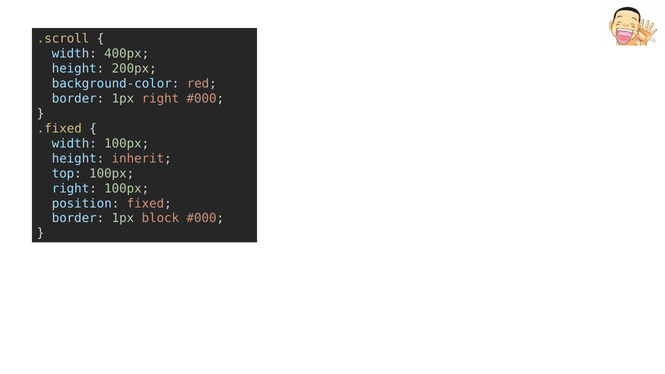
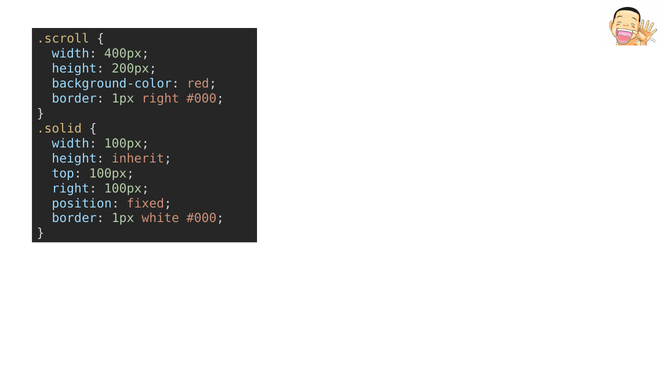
.fixed: .fixed -> .solid
block: block -> white
